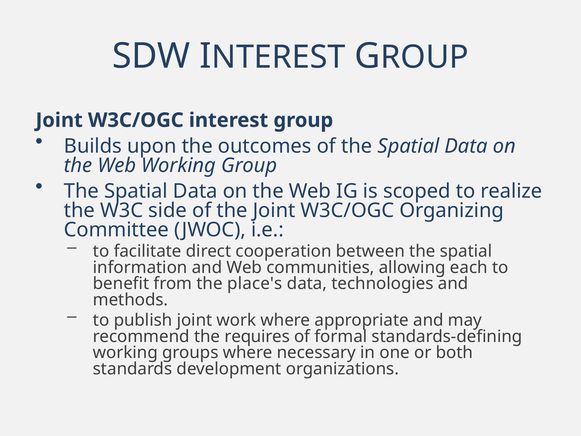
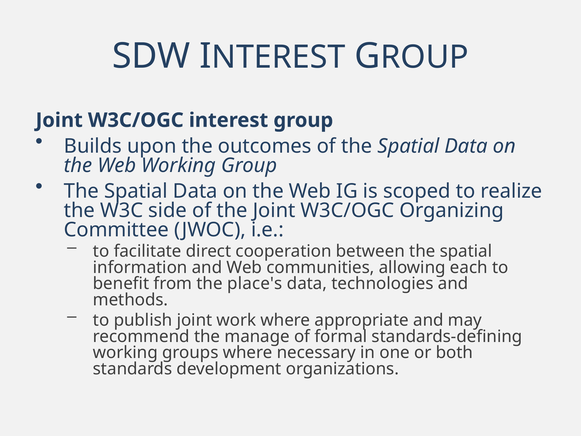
requires: requires -> manage
